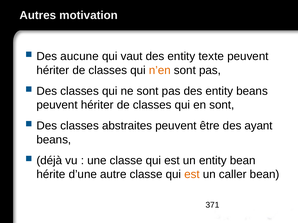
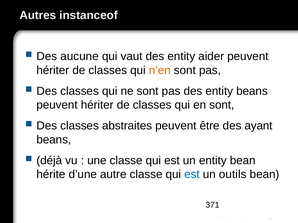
motivation: motivation -> instanceof
texte: texte -> aider
est at (192, 175) colour: orange -> blue
caller: caller -> outils
